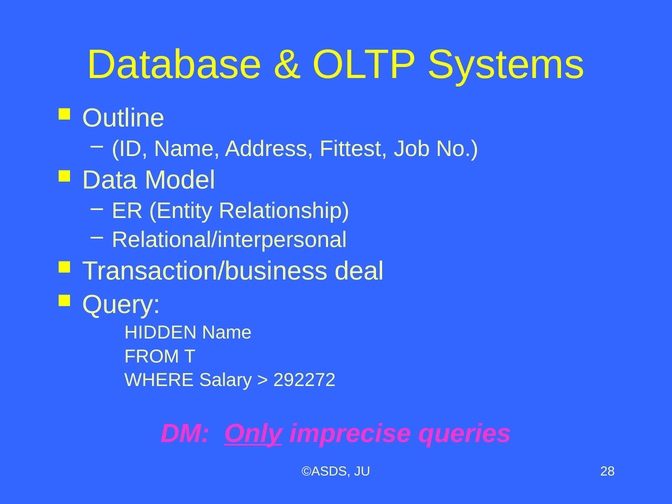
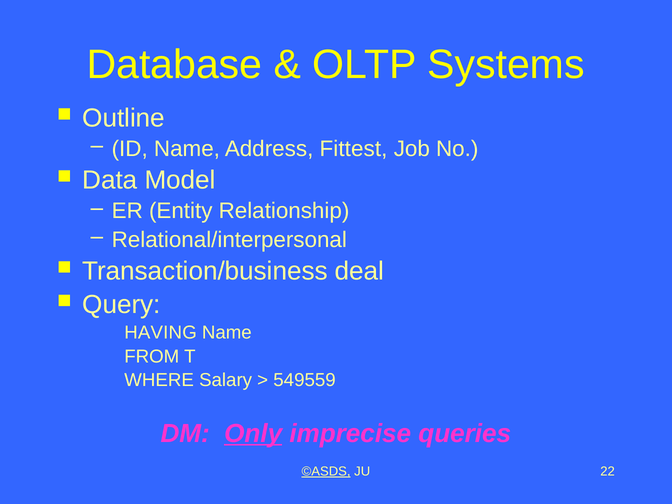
HIDDEN: HIDDEN -> HAVING
292272: 292272 -> 549559
©ASDS underline: none -> present
28: 28 -> 22
